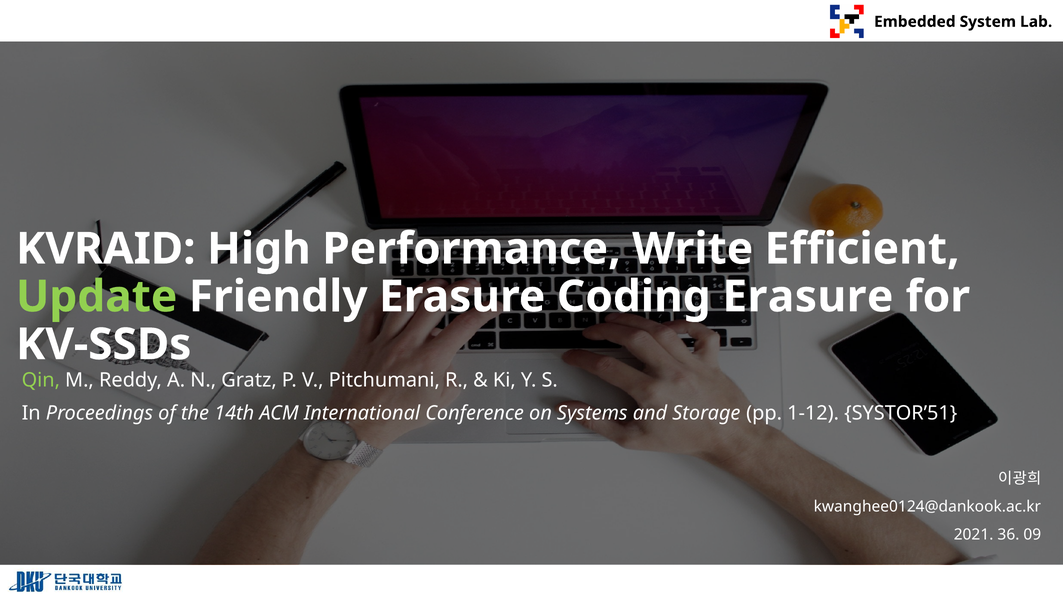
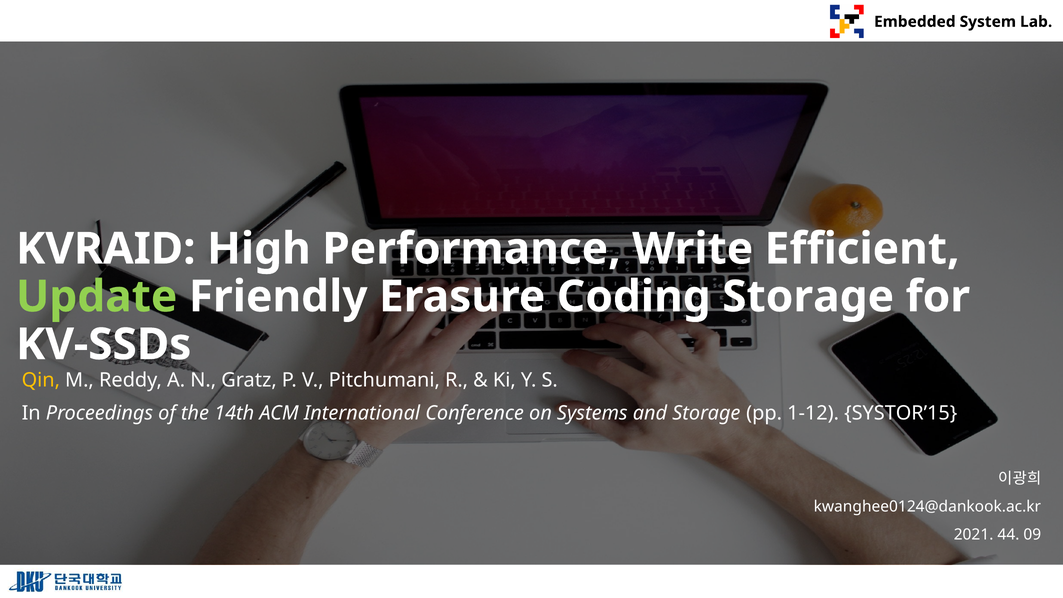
Coding Erasure: Erasure -> Storage
Qin colour: light green -> yellow
SYSTOR’51: SYSTOR’51 -> SYSTOR’15
36: 36 -> 44
